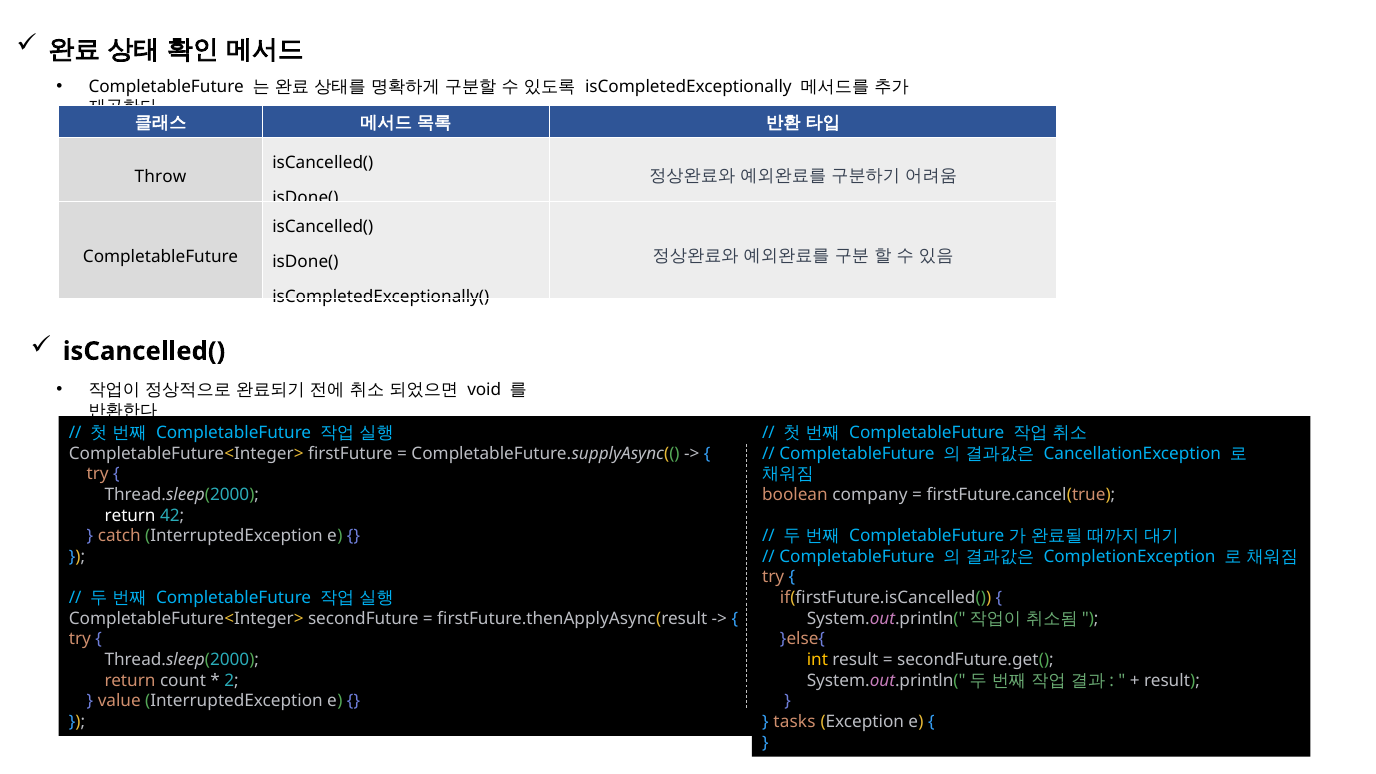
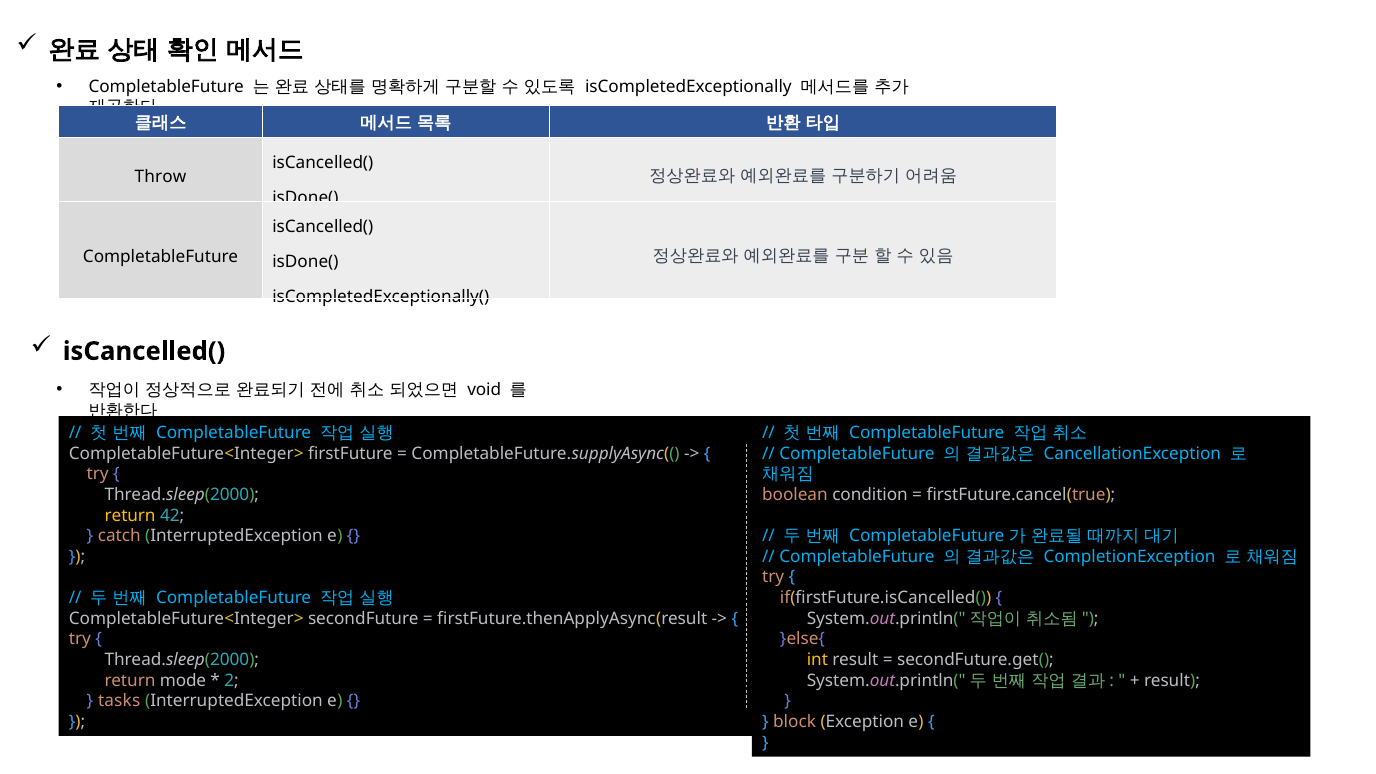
company: company -> condition
return at (130, 515) colour: white -> yellow
count: count -> mode
value: value -> tasks
tasks: tasks -> block
